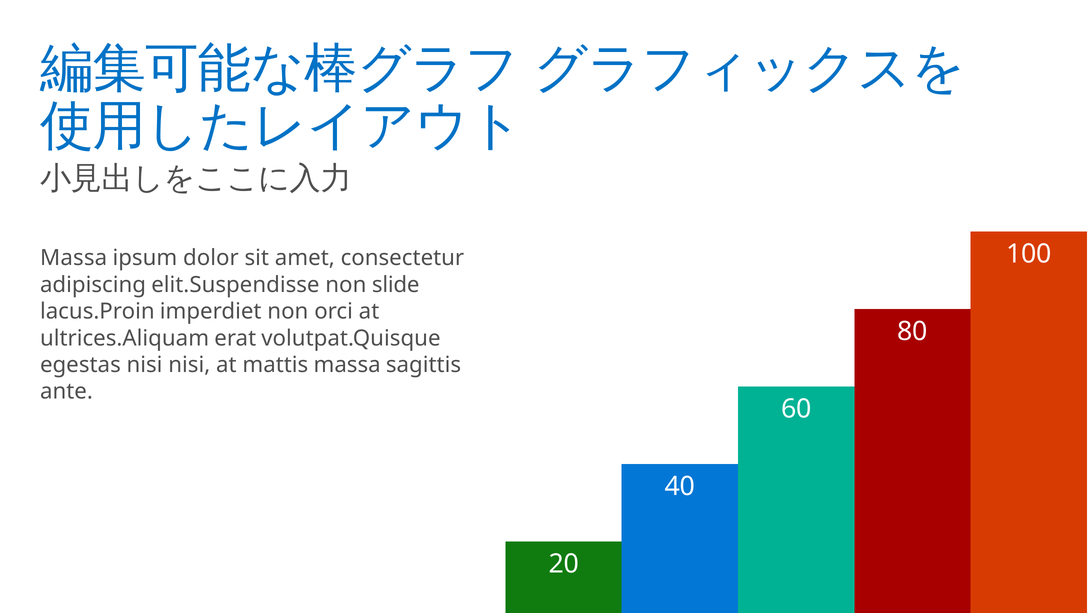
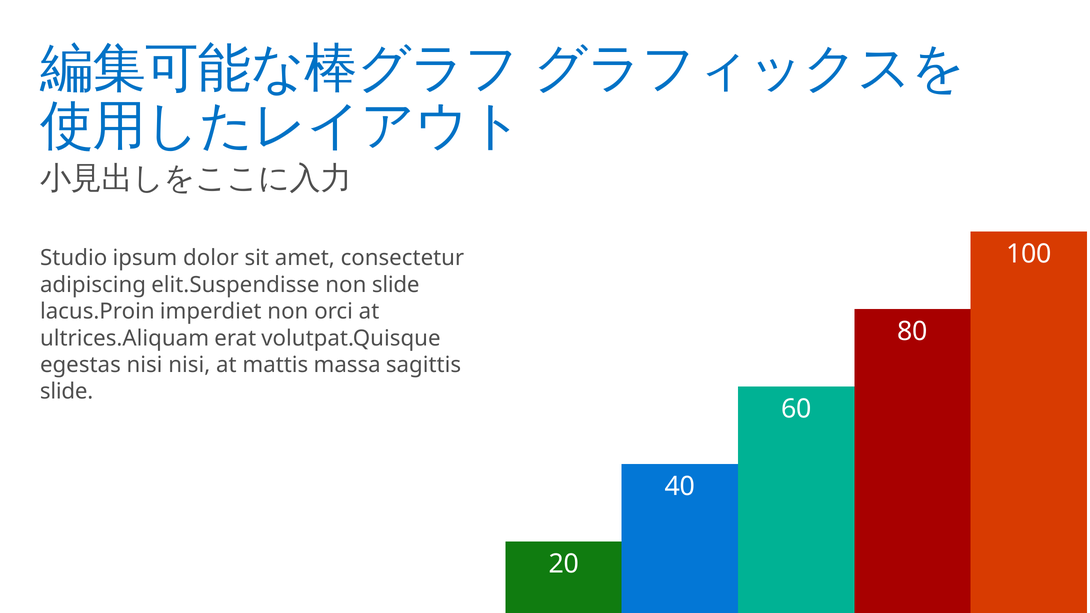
Massa at (74, 258): Massa -> Studio
ante at (66, 392): ante -> slide
